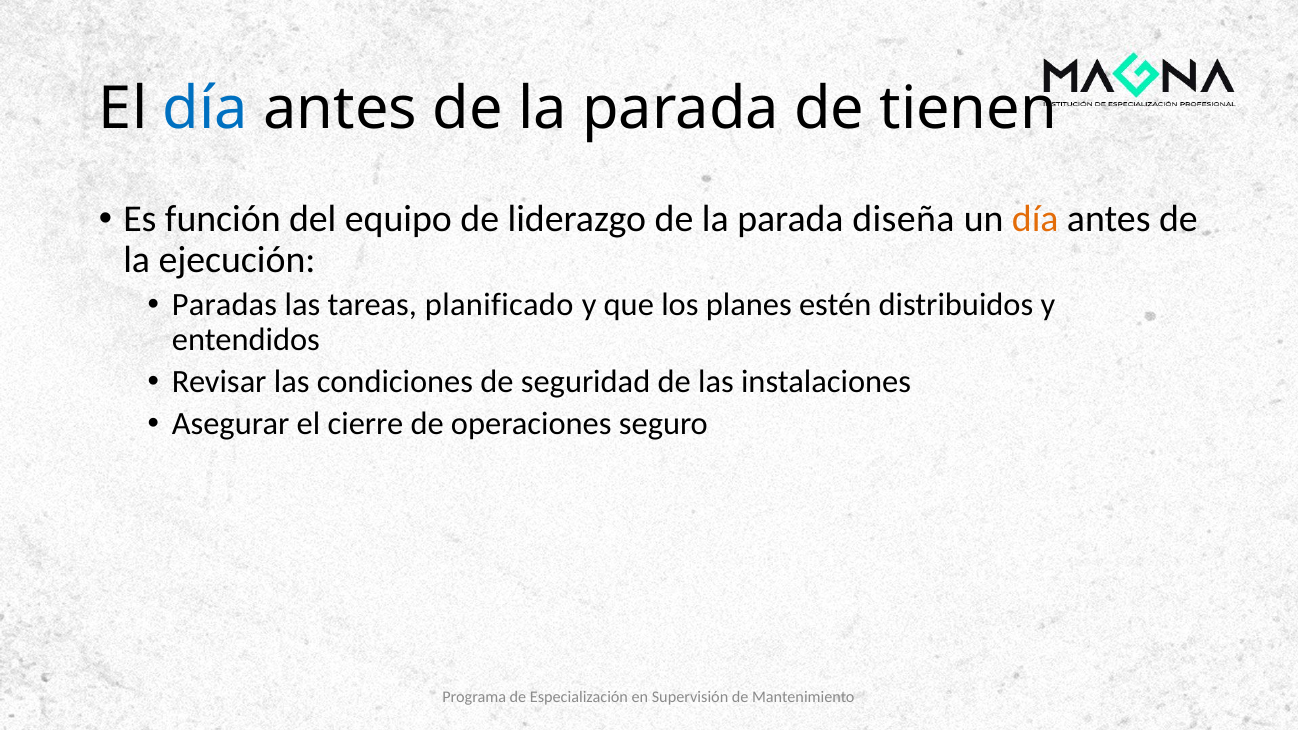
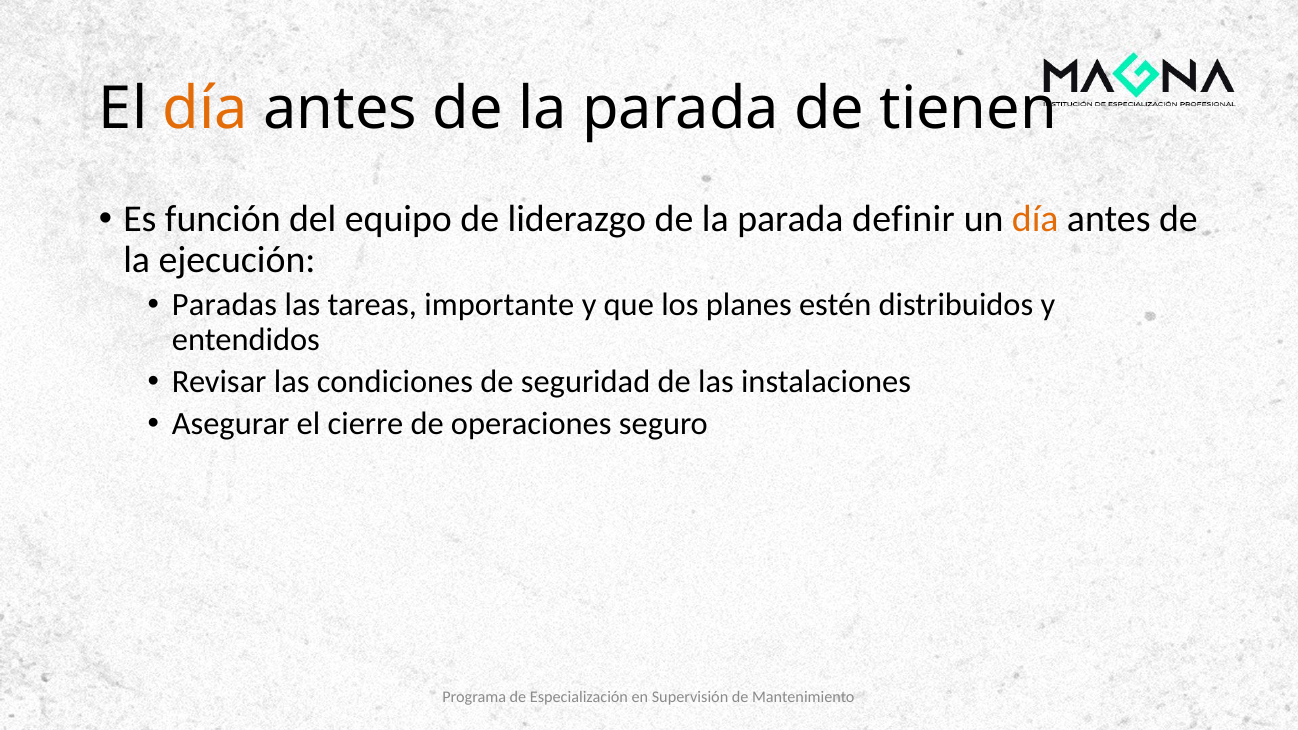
día at (205, 109) colour: blue -> orange
diseña: diseña -> definir
planificado: planificado -> importante
